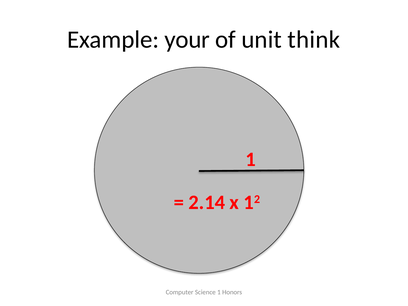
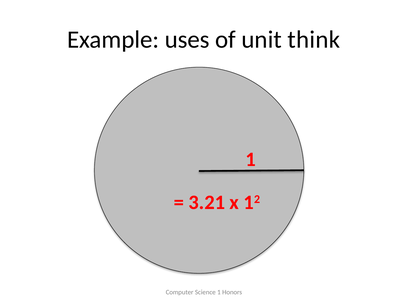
your: your -> uses
2.14: 2.14 -> 3.21
